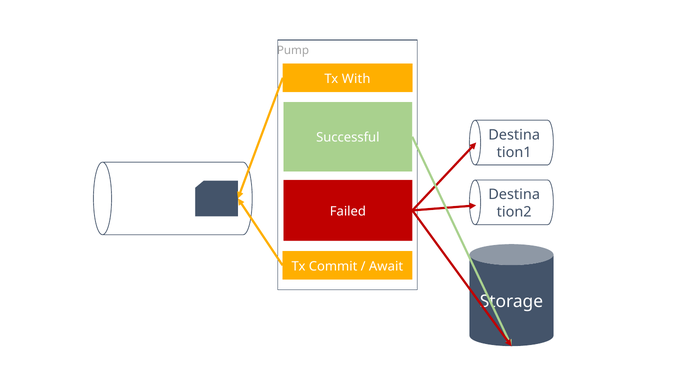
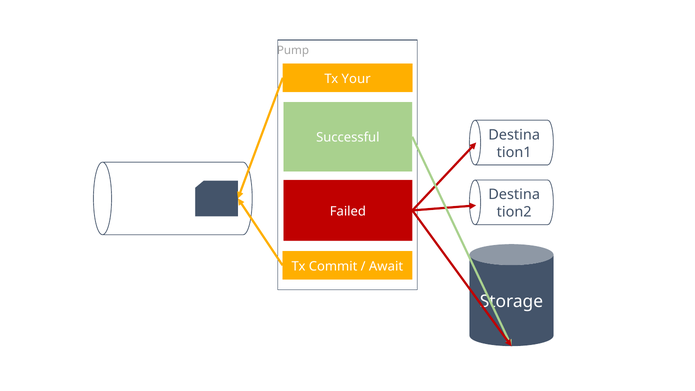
With: With -> Your
